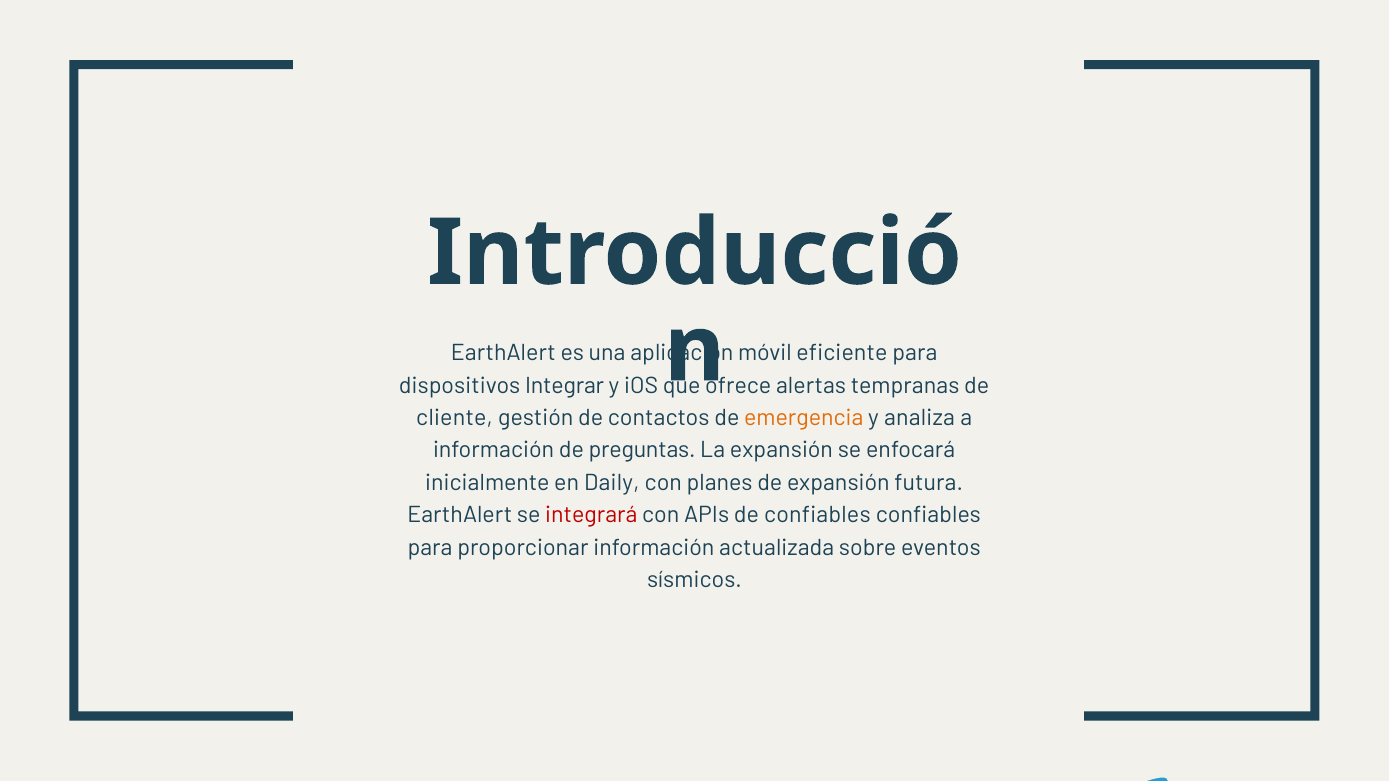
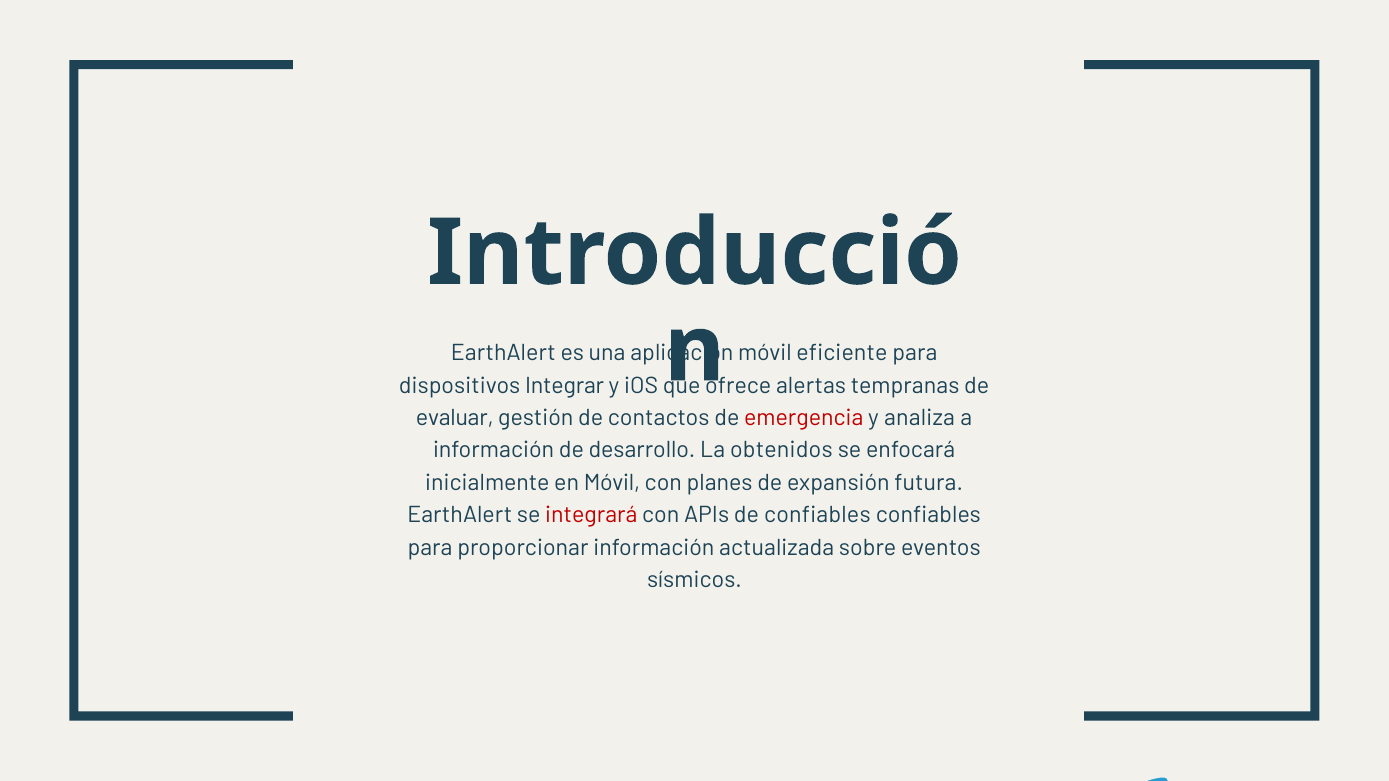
cliente: cliente -> evaluar
emergencia colour: orange -> red
preguntas: preguntas -> desarrollo
La expansión: expansión -> obtenidos
en Daily: Daily -> Móvil
